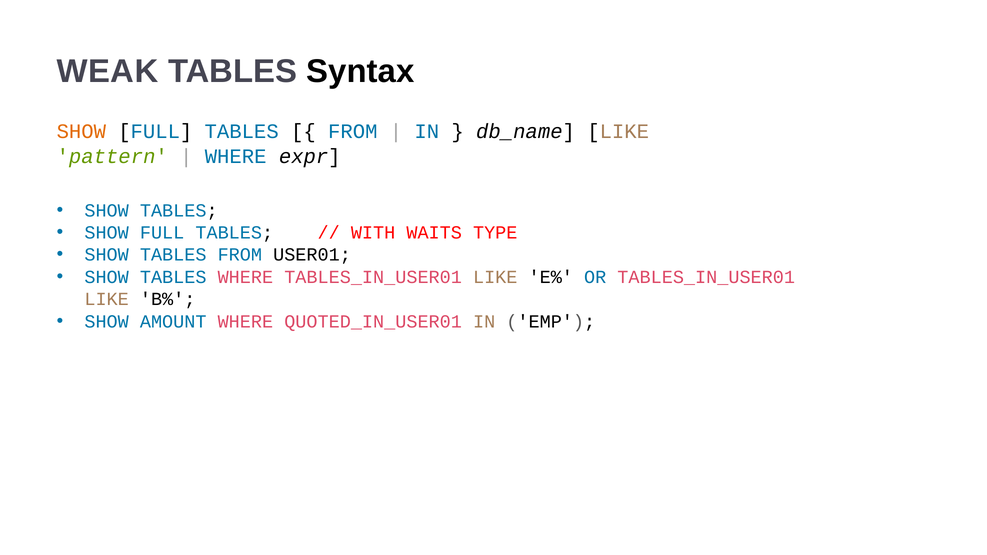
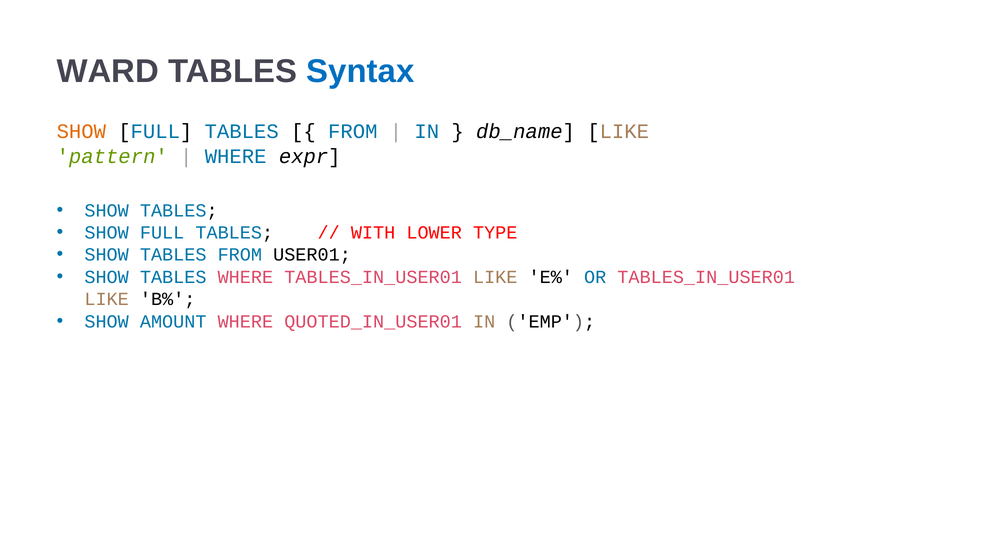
WEAK: WEAK -> WARD
Syntax colour: black -> blue
WAITS: WAITS -> LOWER
